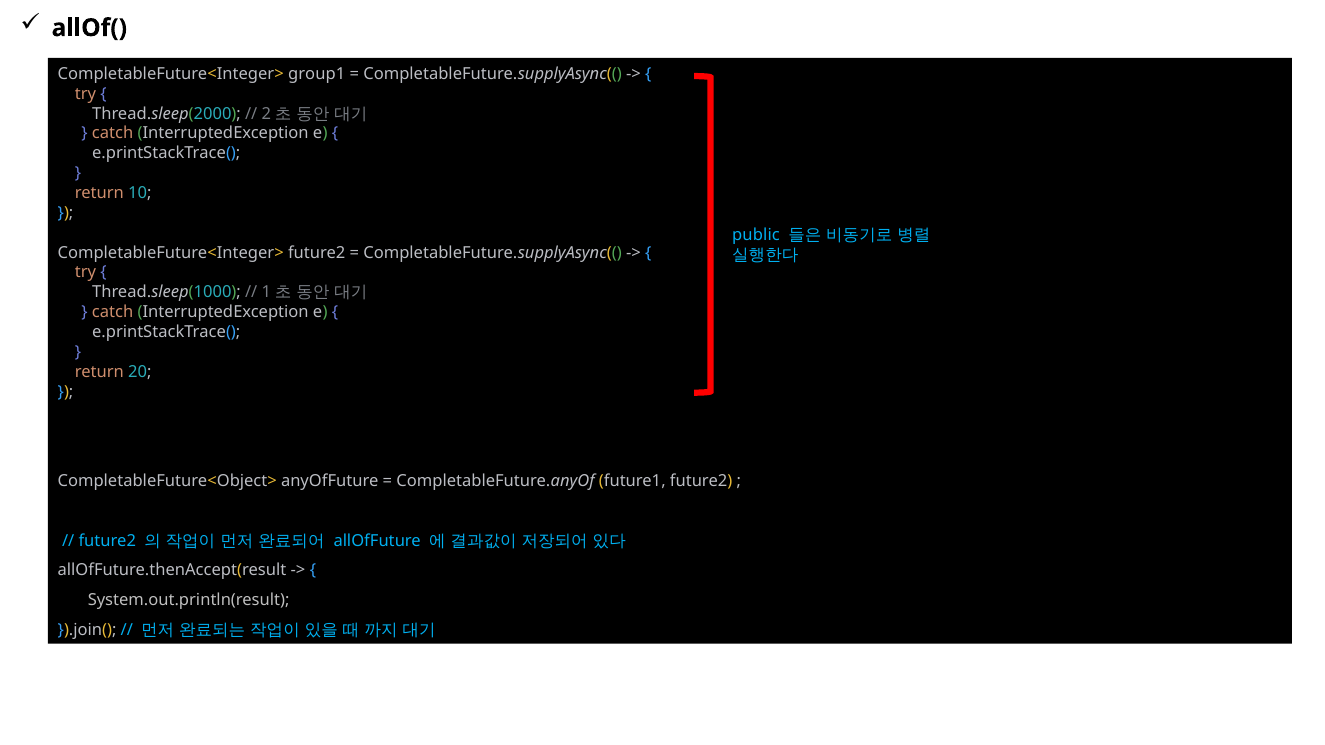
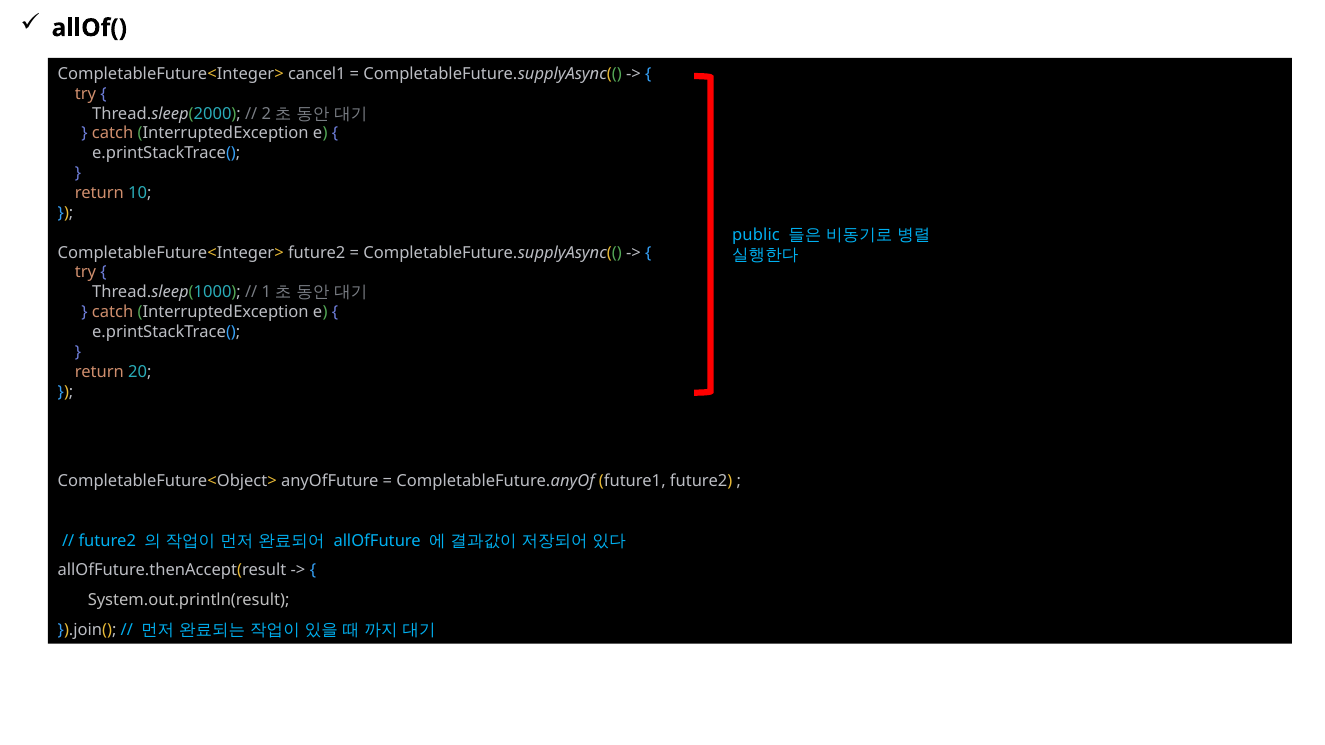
group1: group1 -> cancel1
